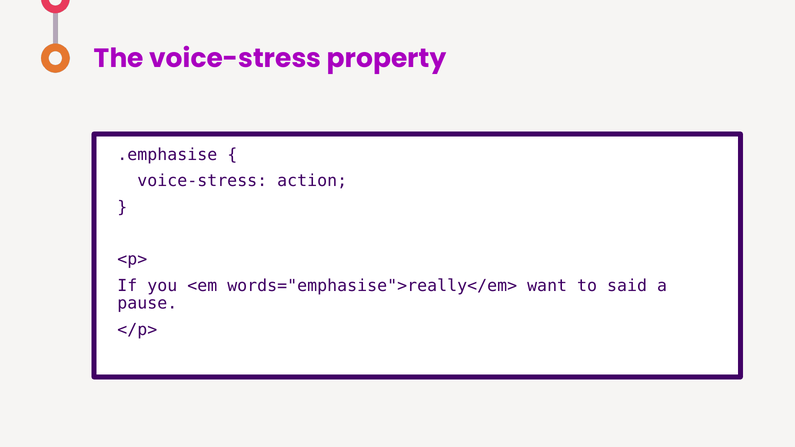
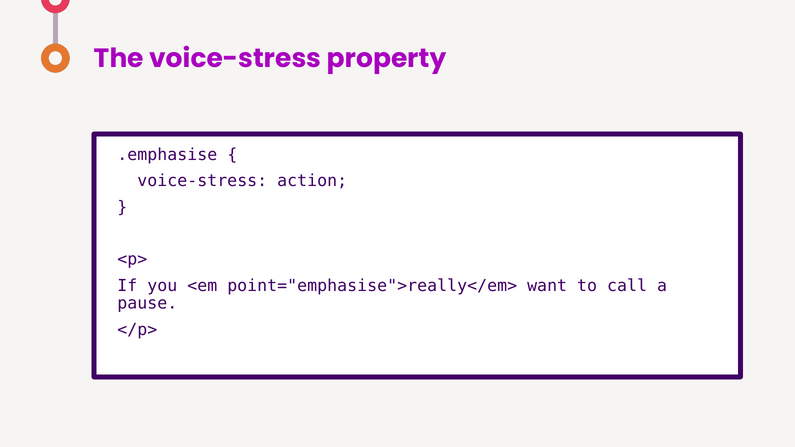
words="emphasise">really</em>: words="emphasise">really</em> -> point="emphasise">really</em>
said: said -> call
